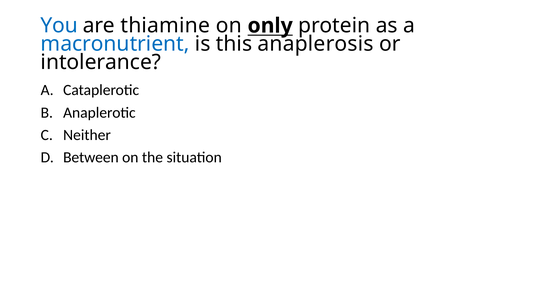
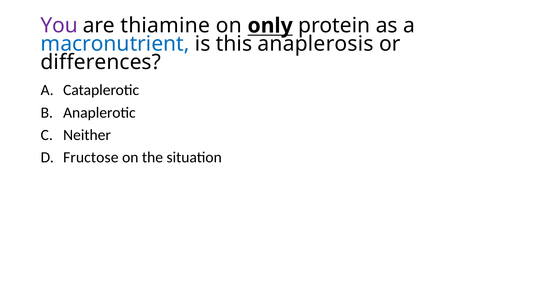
You colour: blue -> purple
intolerance: intolerance -> differences
Between: Between -> Fructose
